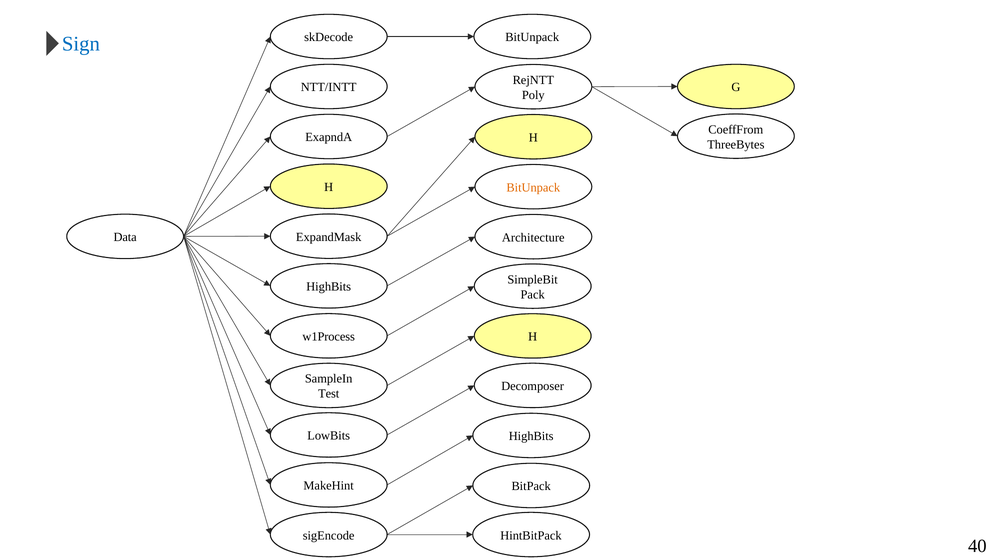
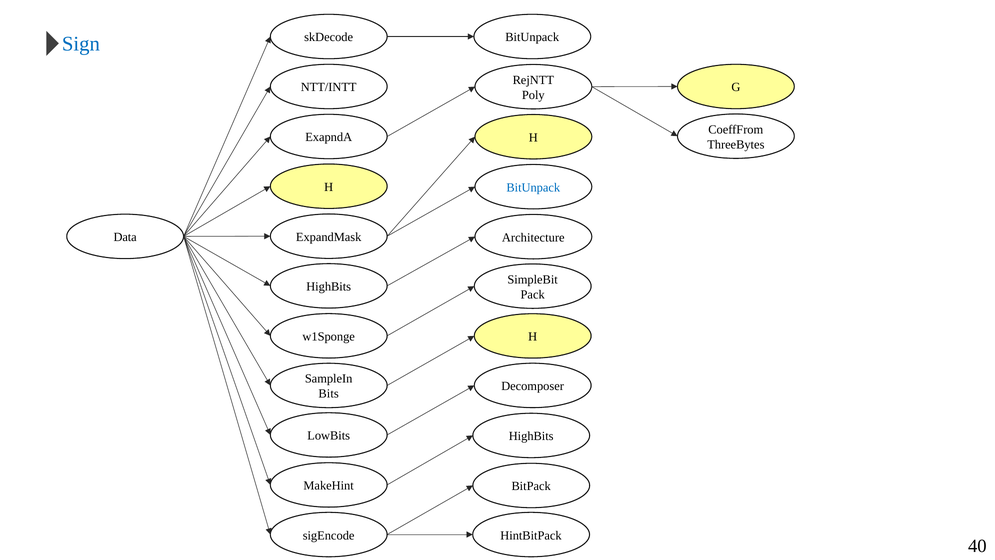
BitUnpack at (533, 187) colour: orange -> blue
w1Process: w1Process -> w1Sponge
Test: Test -> Bits
